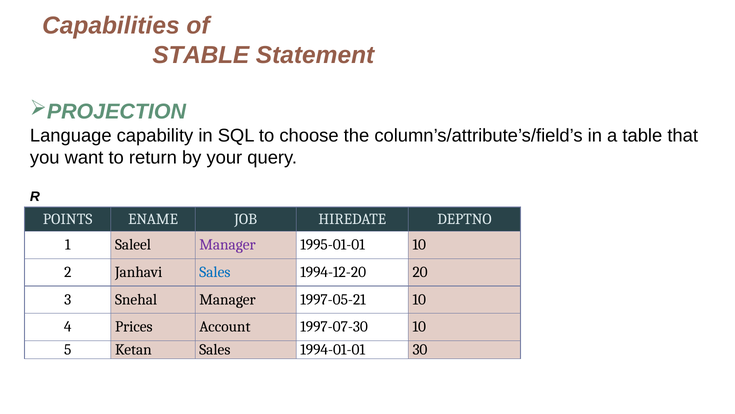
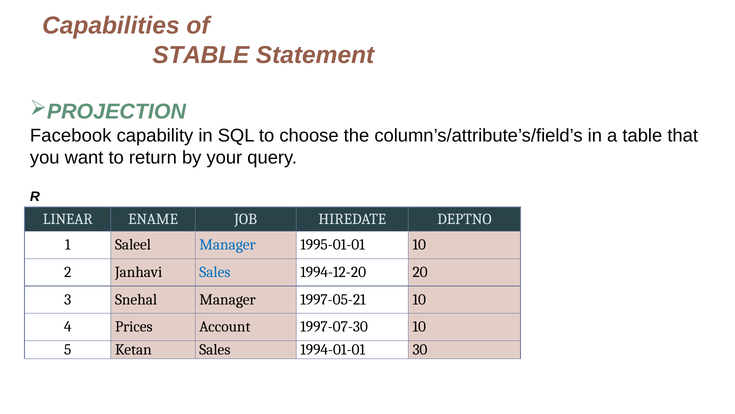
Language: Language -> Facebook
POINTS: POINTS -> LINEAR
Manager at (227, 245) colour: purple -> blue
